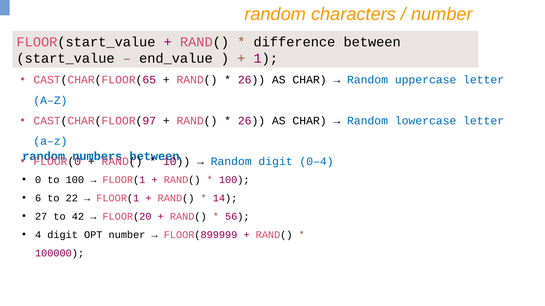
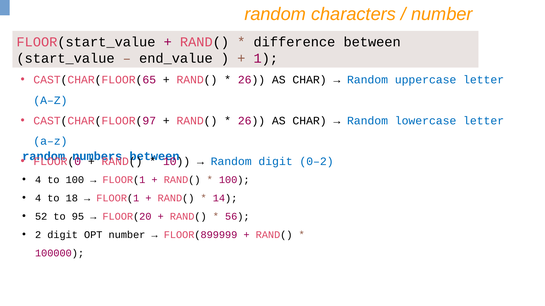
0–4: 0–4 -> 0–2
0 at (38, 180): 0 -> 4
6 at (38, 198): 6 -> 4
22: 22 -> 18
27: 27 -> 52
42: 42 -> 95
4: 4 -> 2
